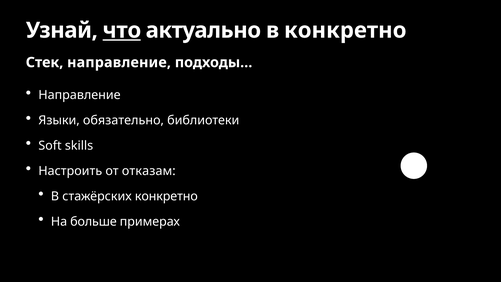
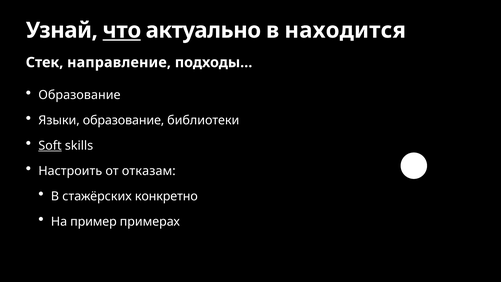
в конкретно: конкретно -> находится
Направление at (79, 95): Направление -> Образование
Языки обязательно: обязательно -> образование
Soft underline: none -> present
больше: больше -> пример
